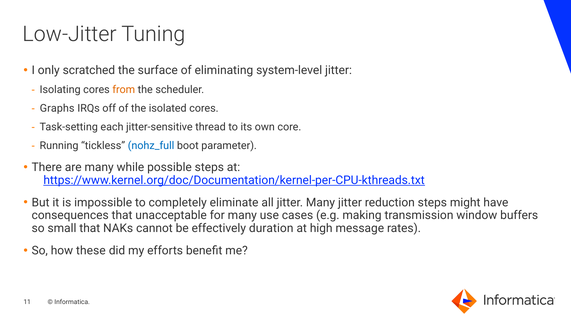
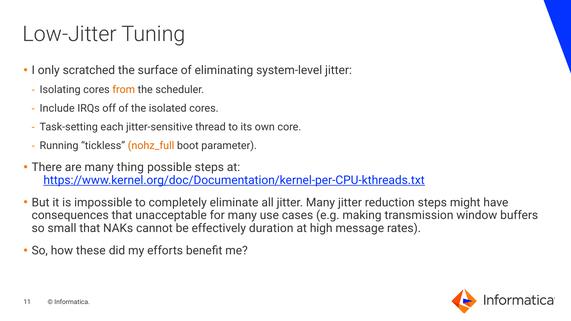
Graphs: Graphs -> Include
nohz_full colour: blue -> orange
while: while -> thing
